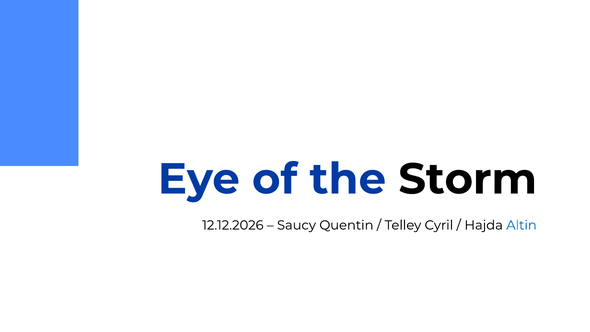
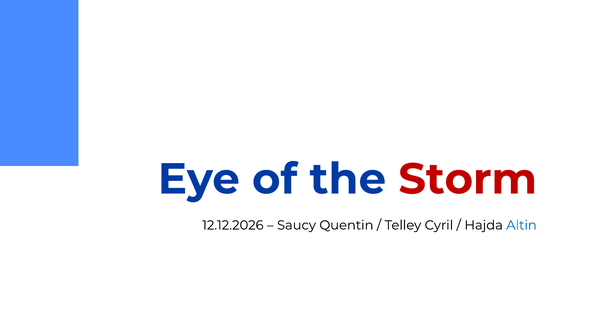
Storm colour: black -> red
